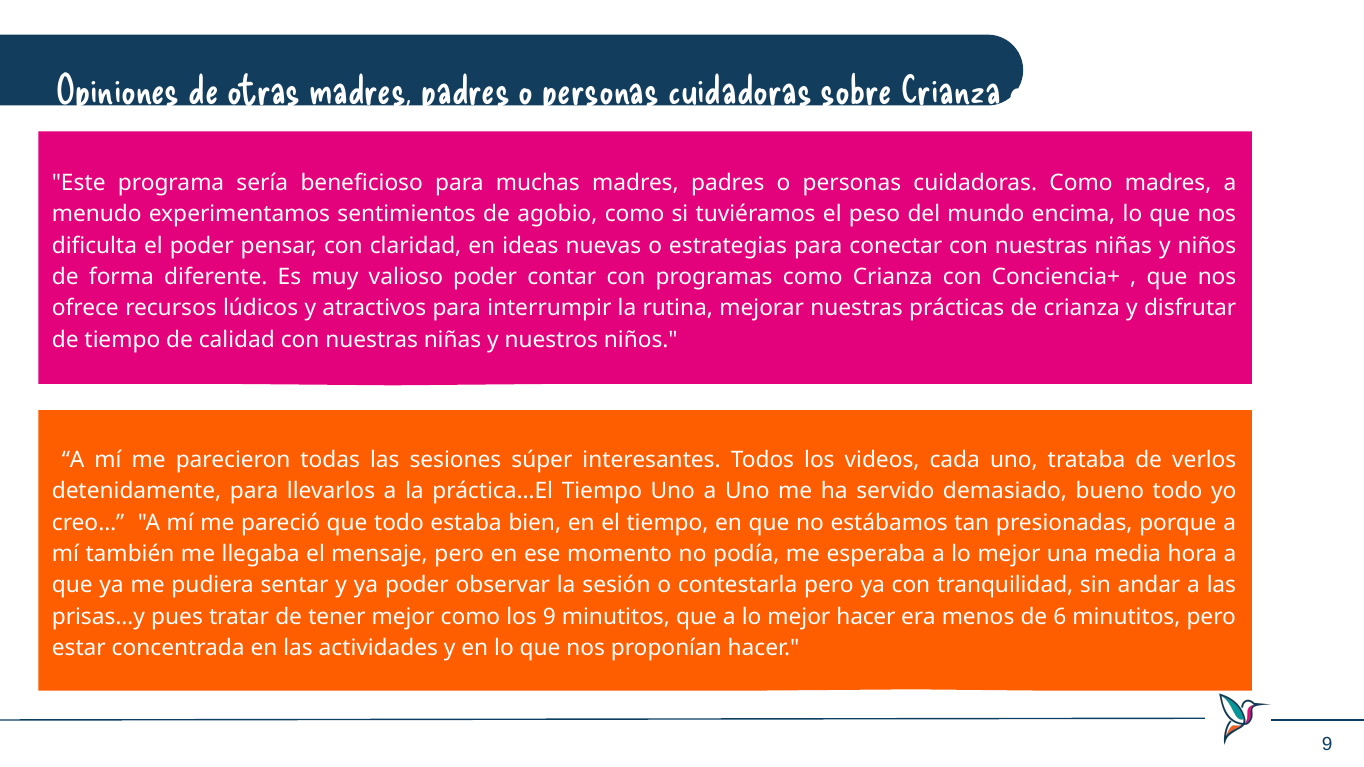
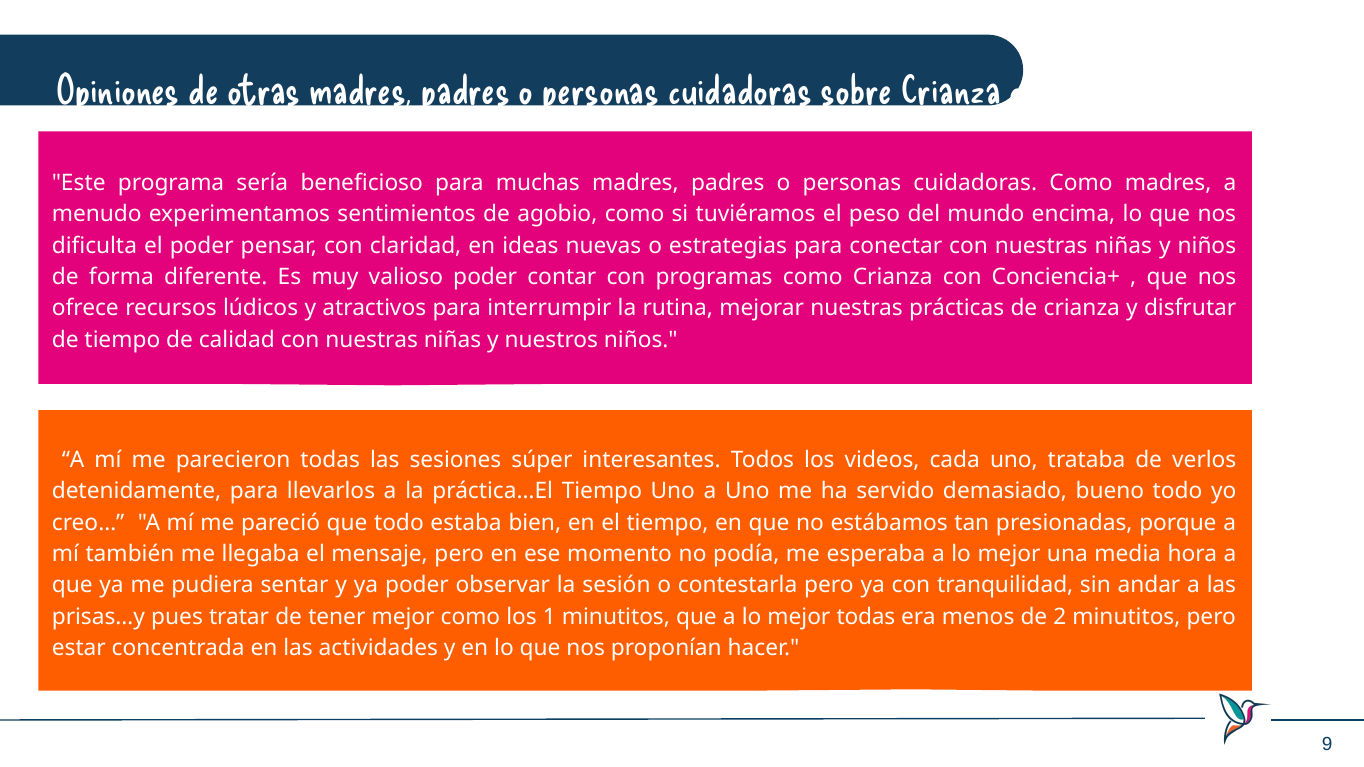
los 9: 9 -> 1
mejor hacer: hacer -> todas
6: 6 -> 2
